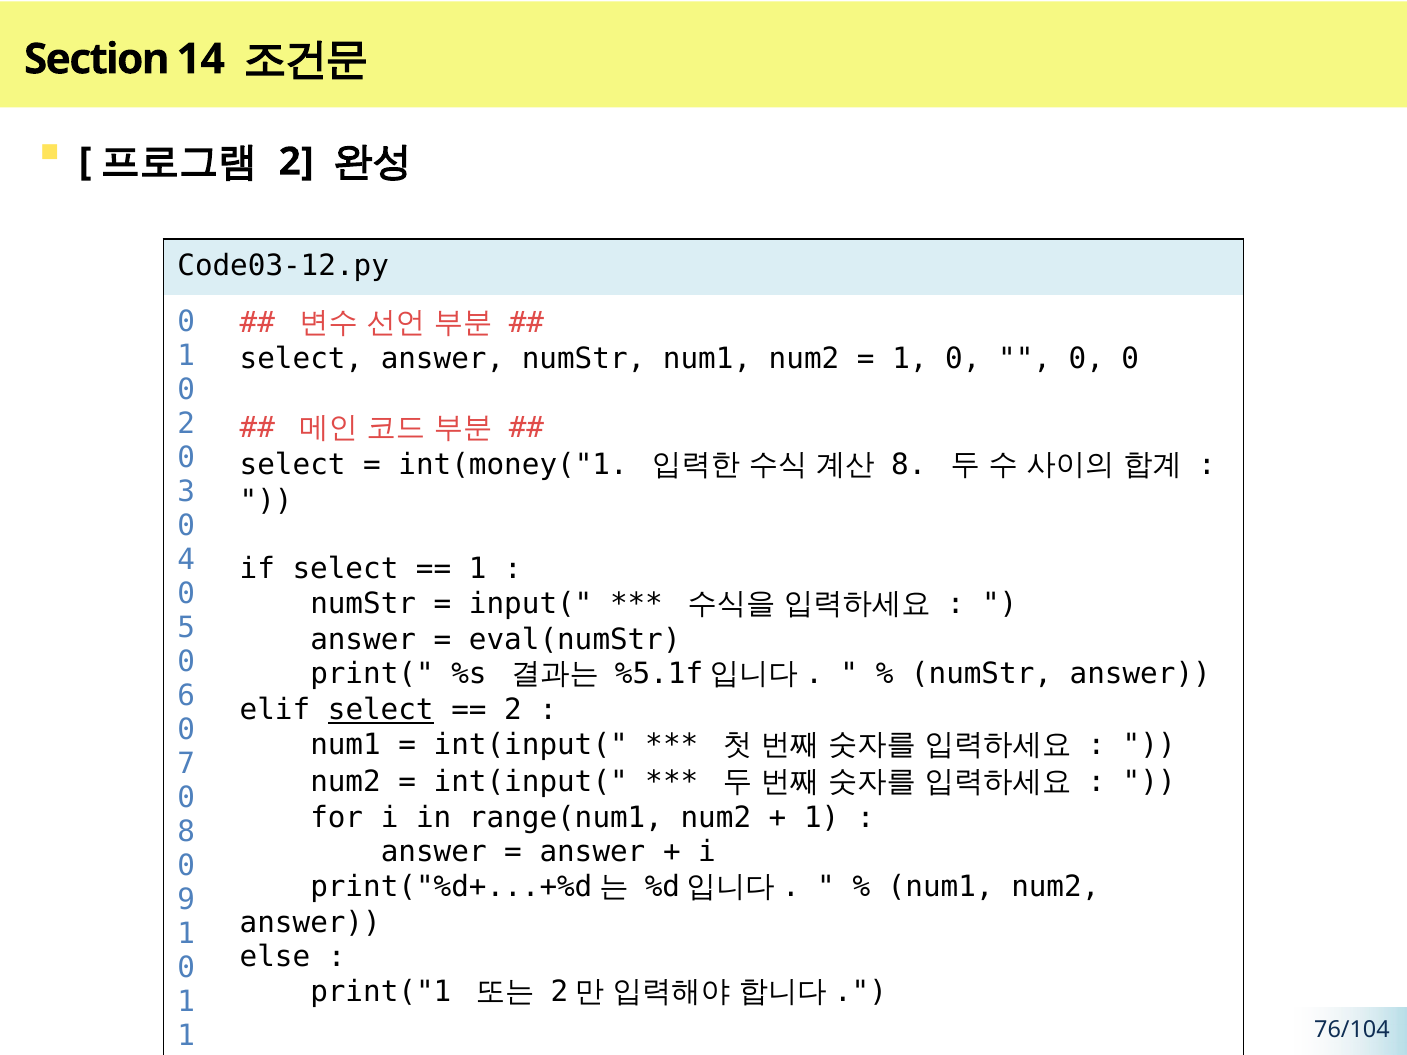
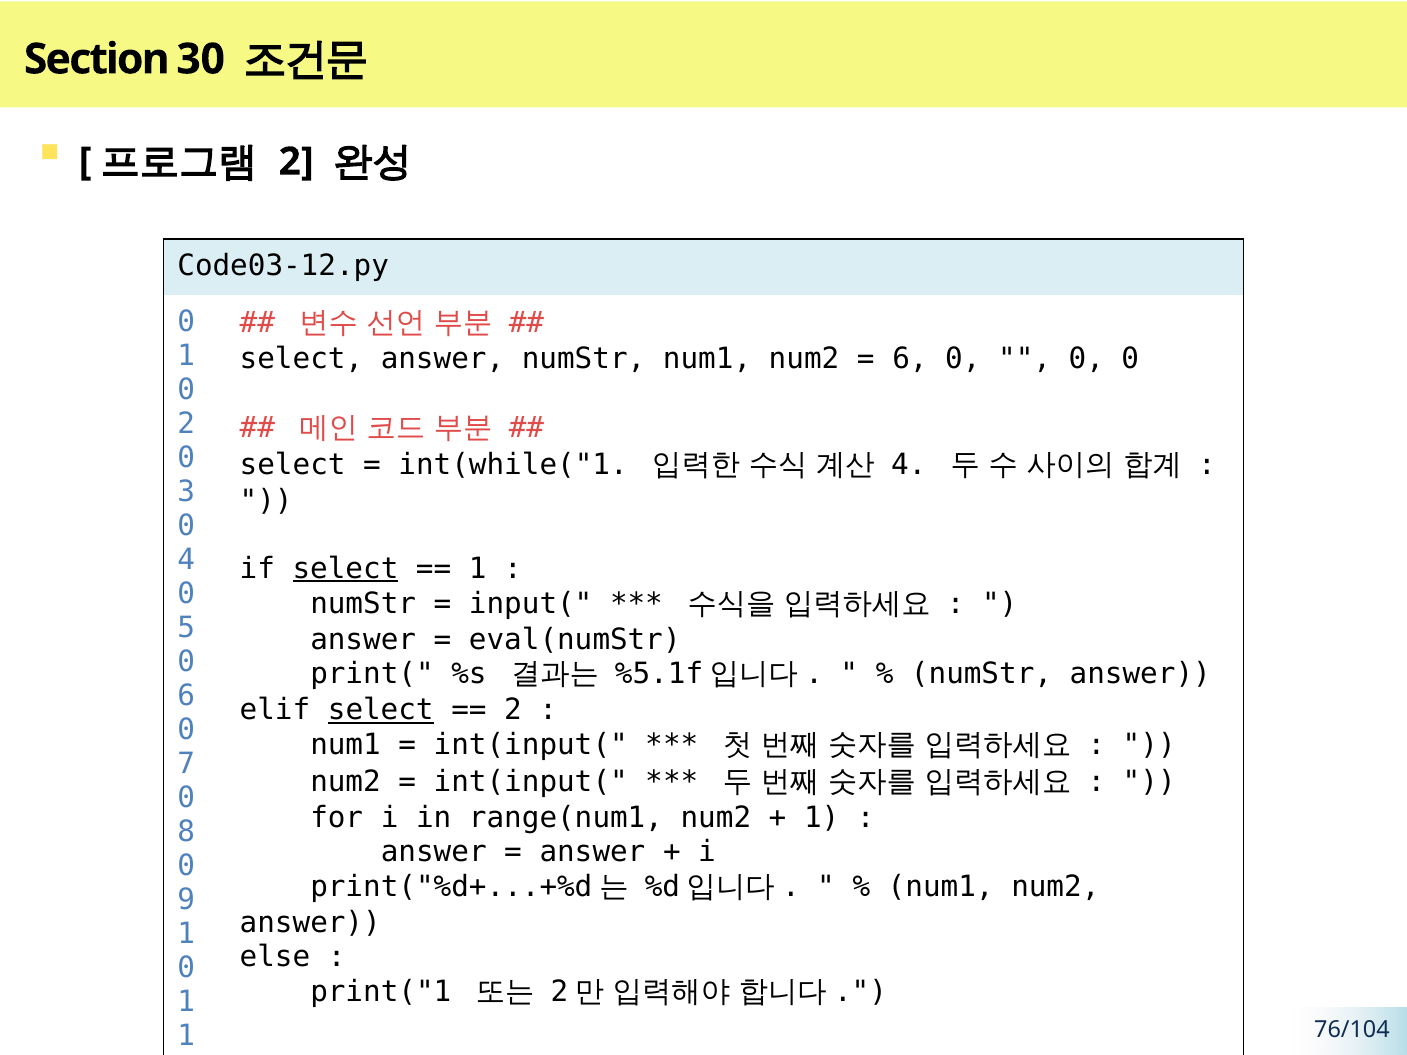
14: 14 -> 30
1 at (910, 359): 1 -> 6
int(money("1: int(money("1 -> int(while("1
8 at (909, 465): 8 -> 4
select at (345, 569) underline: none -> present
